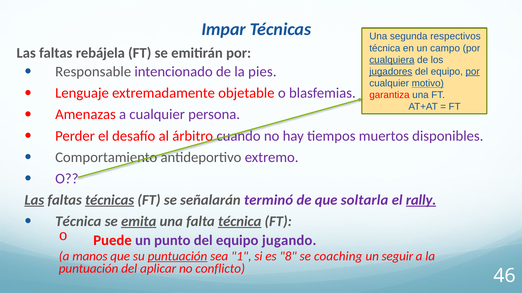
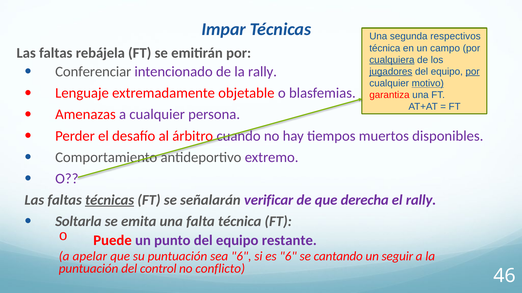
Responsable: Responsable -> Conferenciar
la pies: pies -> rally
Las at (34, 200) underline: present -> none
terminó: terminó -> verificar
soltarla: soltarla -> derecha
rally at (421, 200) underline: present -> none
Técnica at (78, 222): Técnica -> Soltarla
emita underline: present -> none
técnica at (240, 222) underline: present -> none
jugando: jugando -> restante
manos: manos -> apelar
puntuación at (177, 257) underline: present -> none
sea 1: 1 -> 6
es 8: 8 -> 6
coaching: coaching -> cantando
aplicar: aplicar -> control
